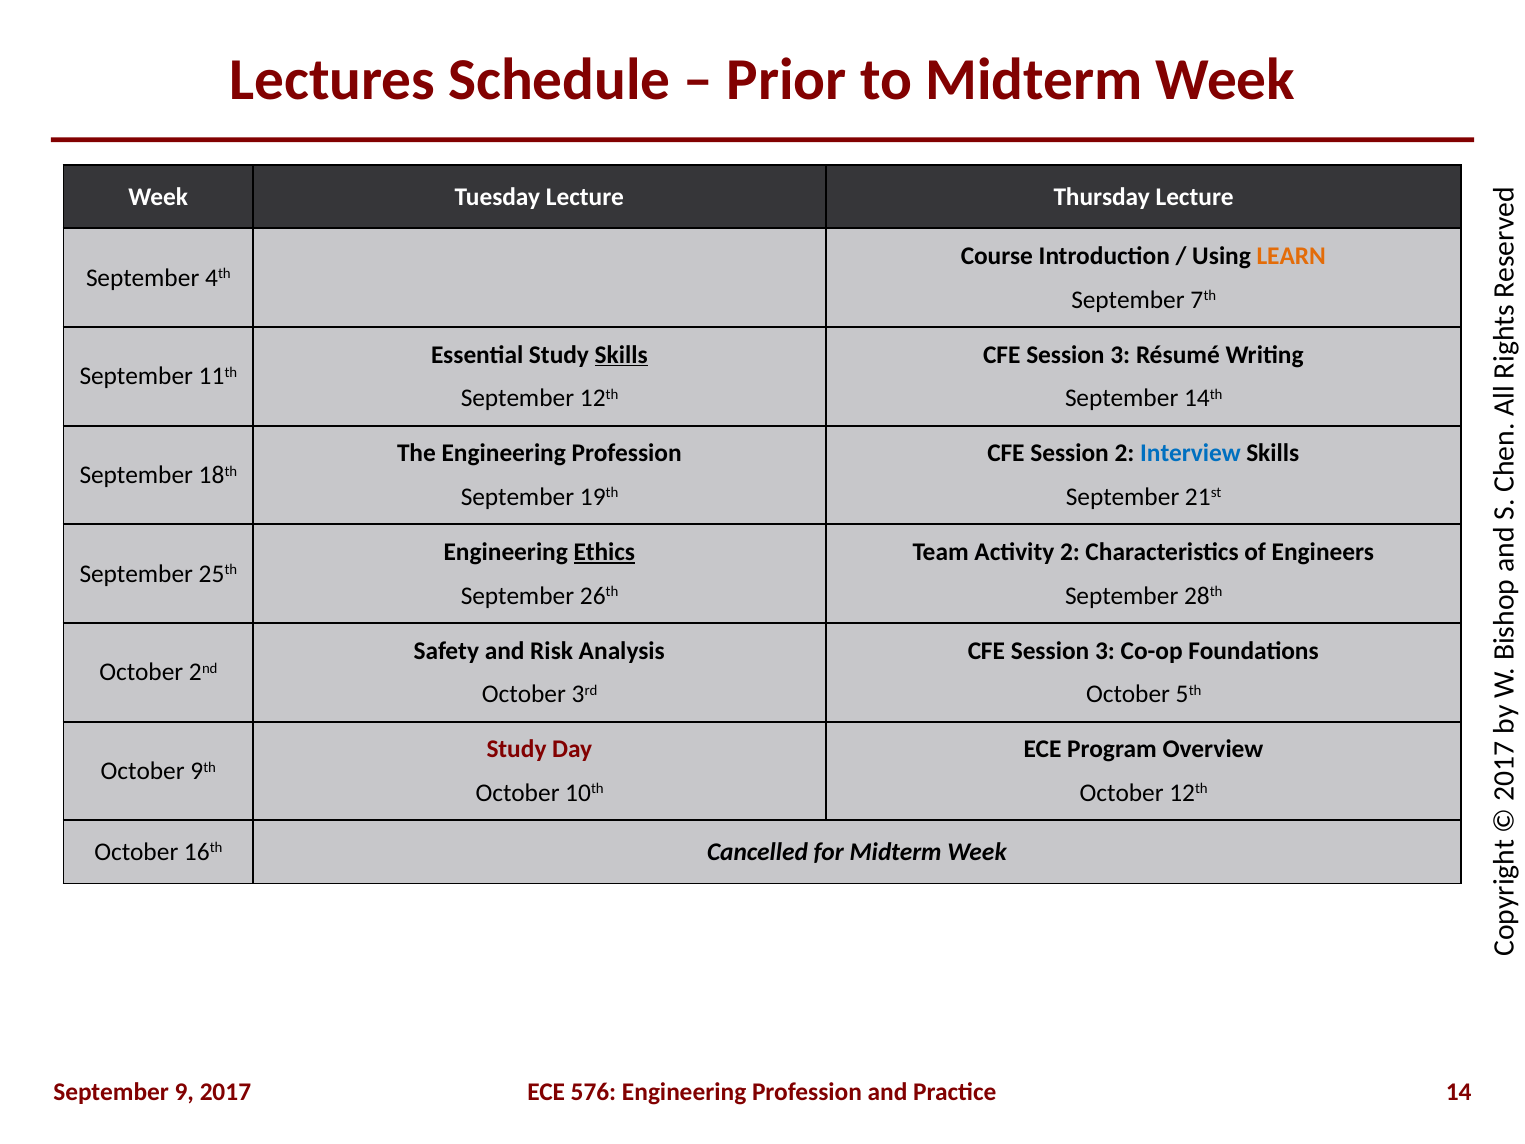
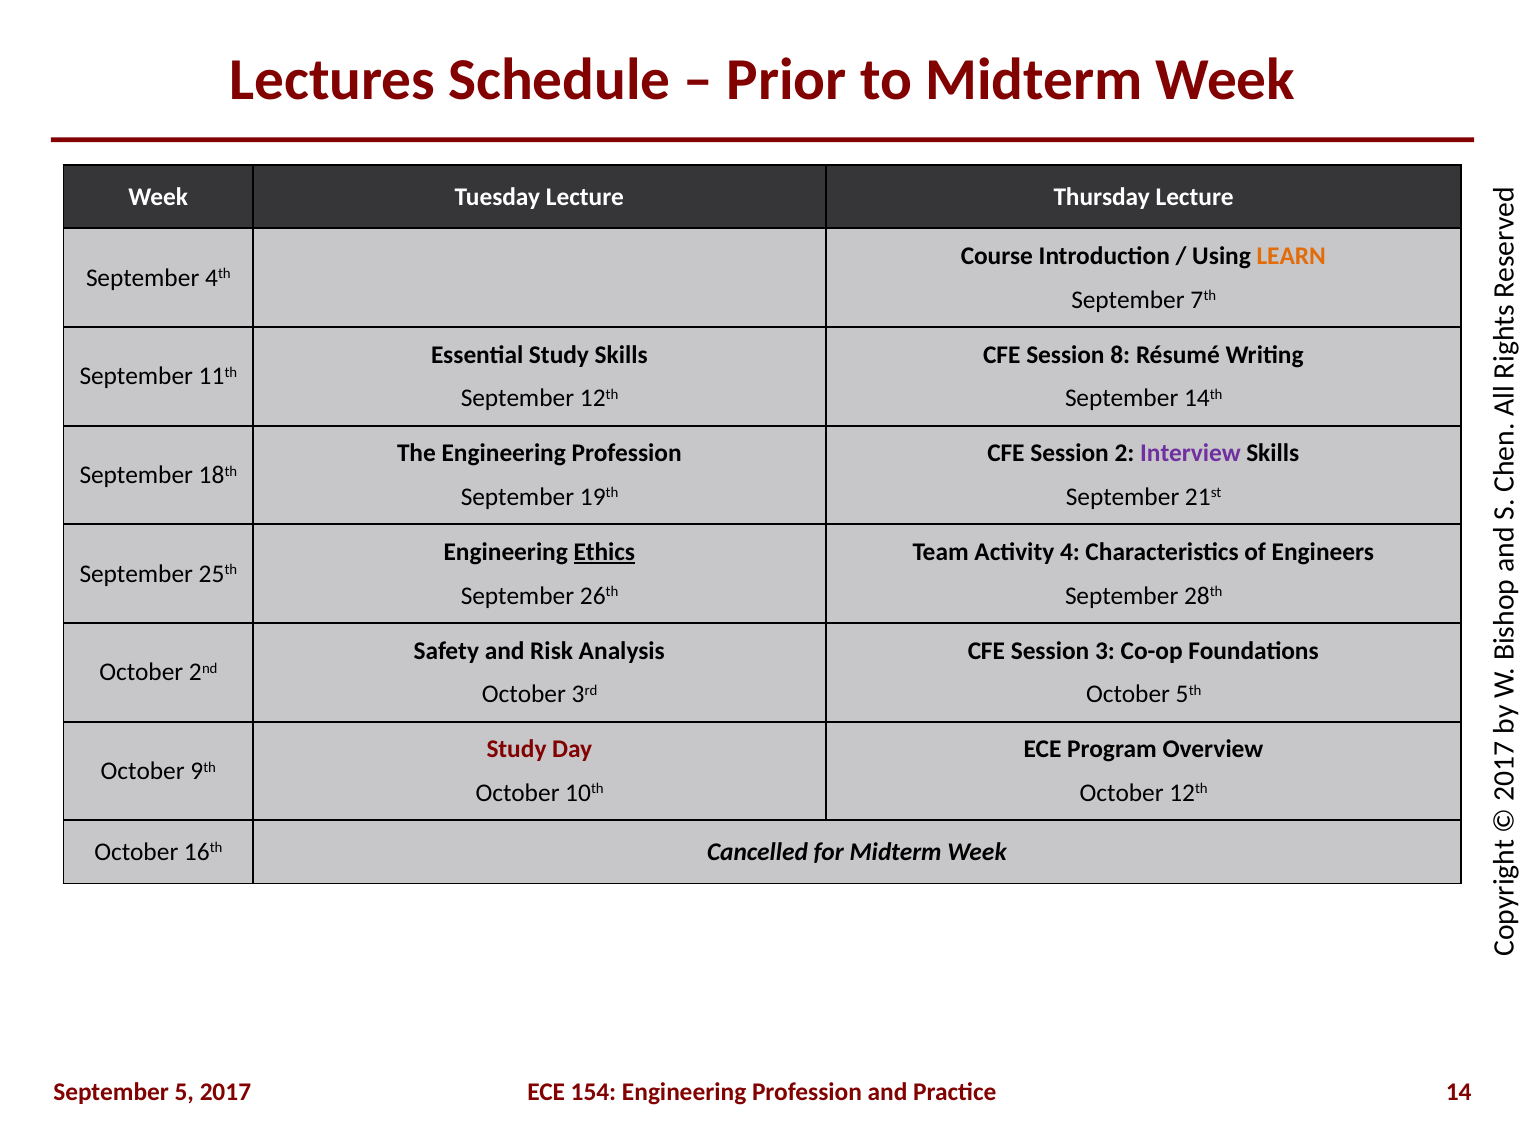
Skills at (621, 355) underline: present -> none
3 at (1120, 355): 3 -> 8
Interview colour: blue -> purple
Activity 2: 2 -> 4
9: 9 -> 5
576: 576 -> 154
